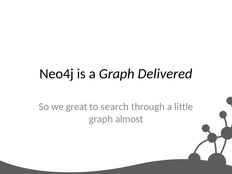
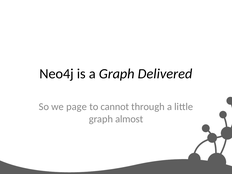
great: great -> page
search: search -> cannot
